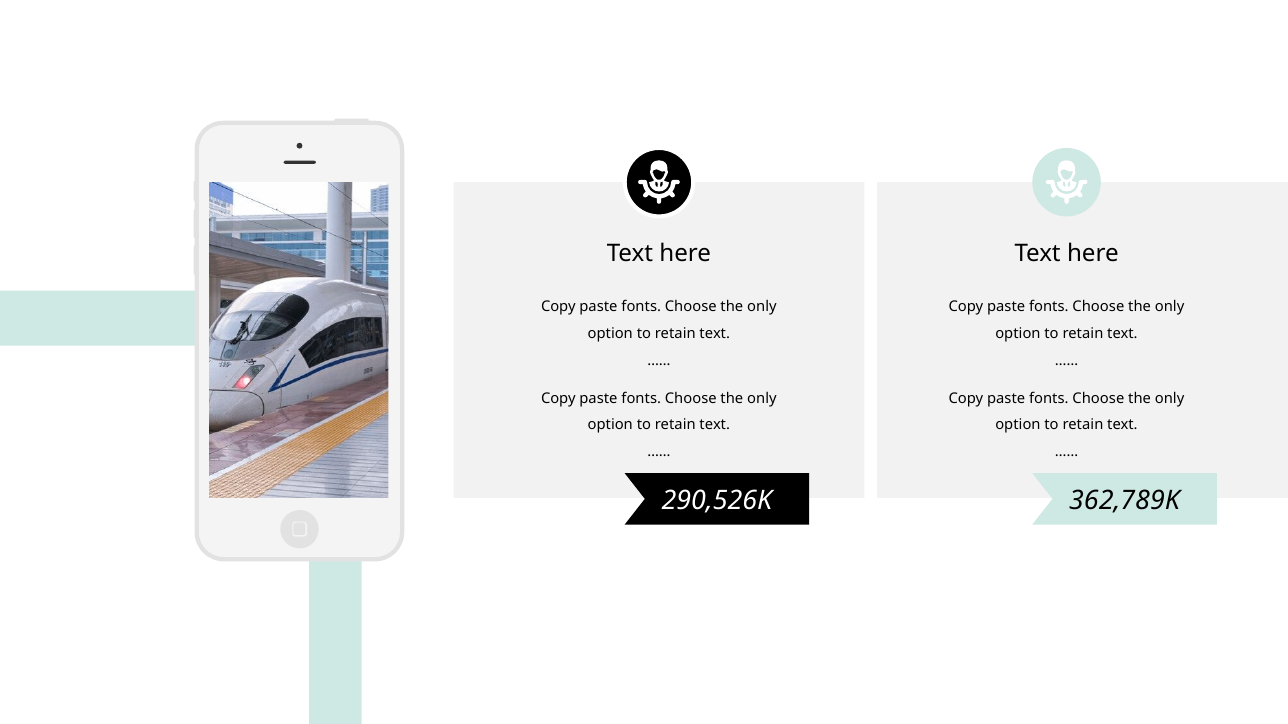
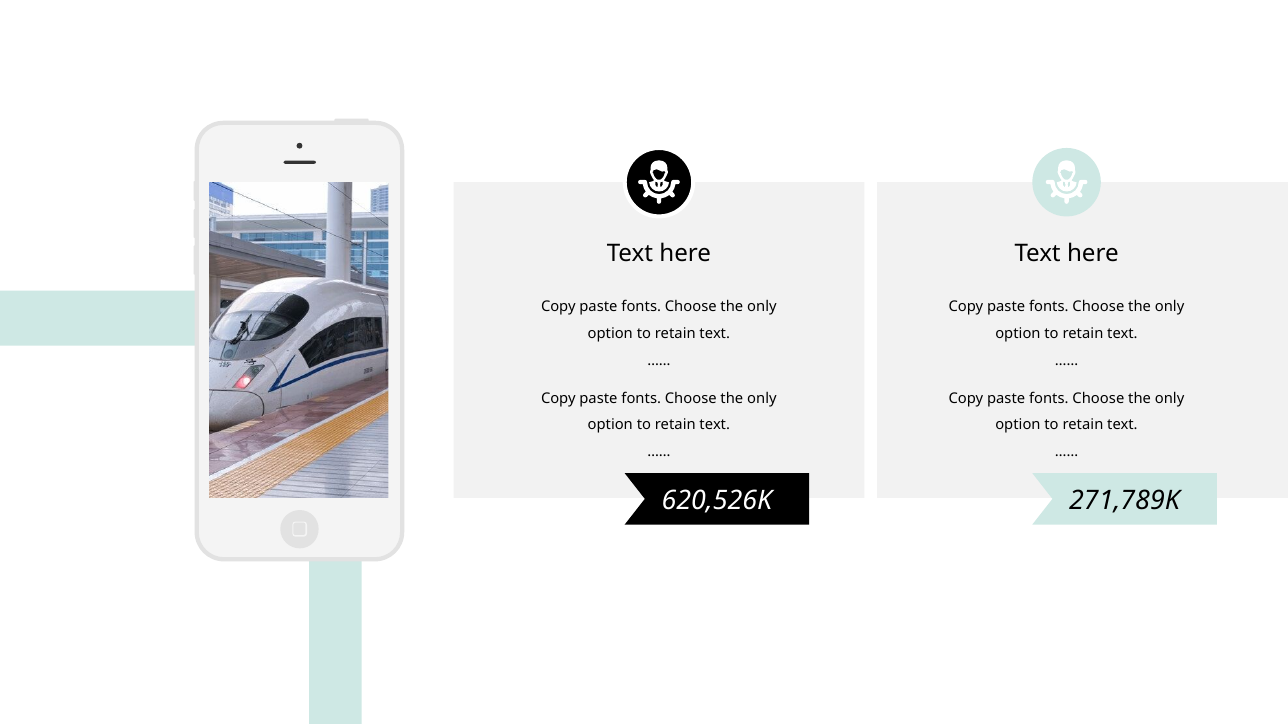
290,526K: 290,526K -> 620,526K
362,789K: 362,789K -> 271,789K
